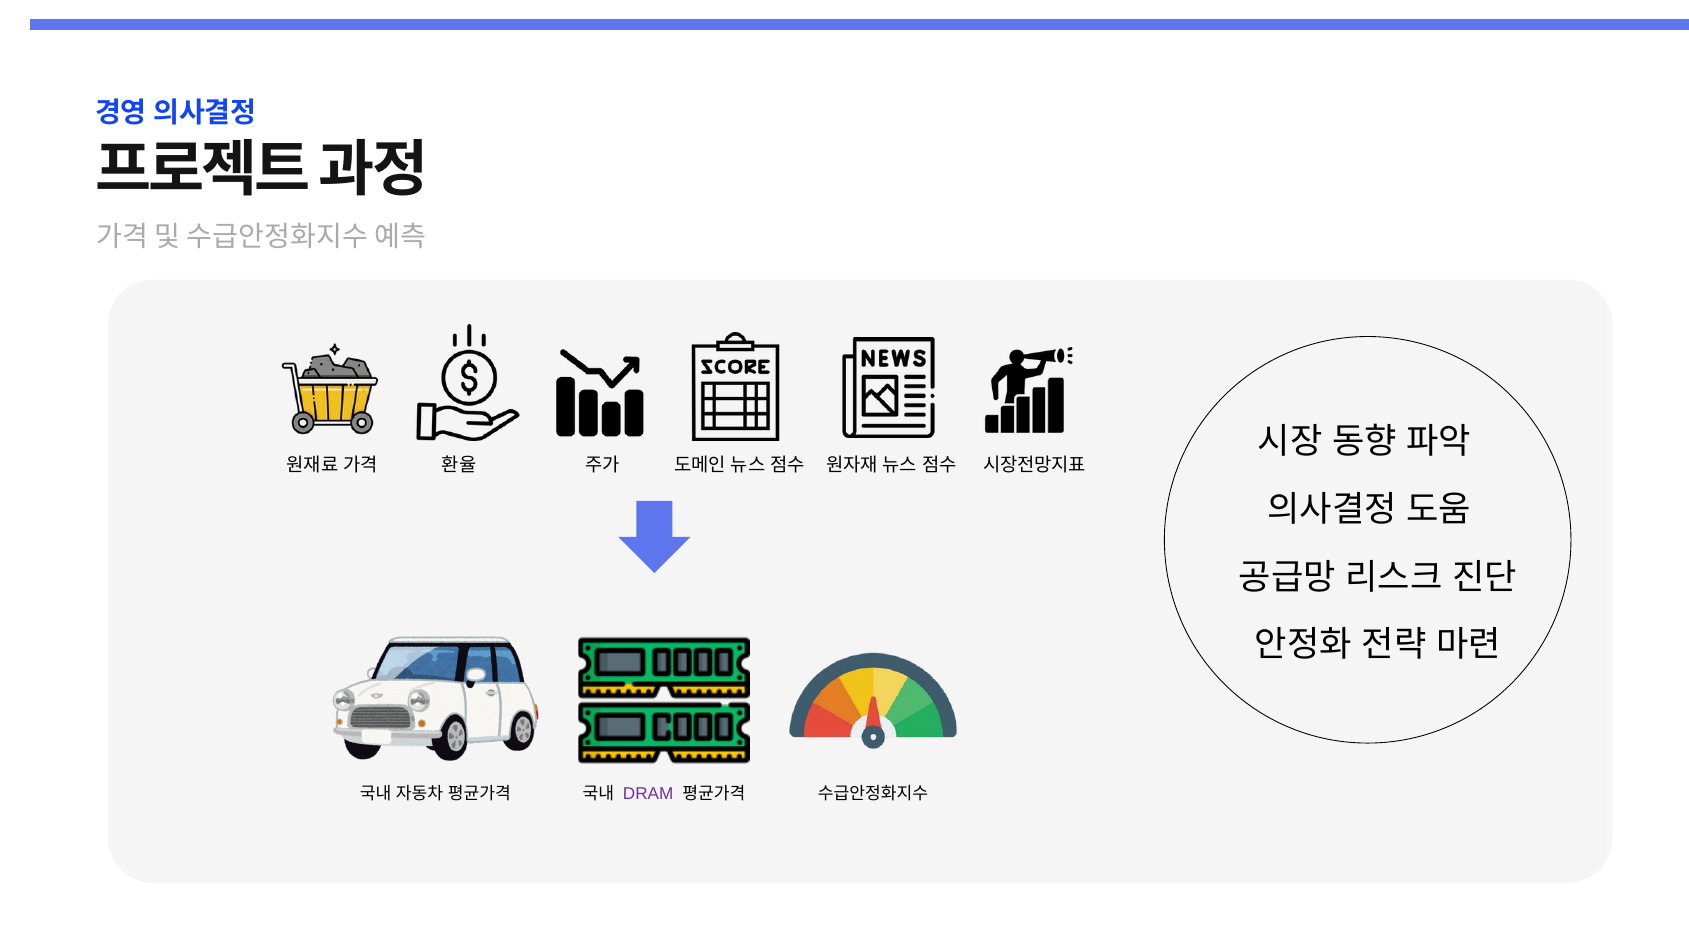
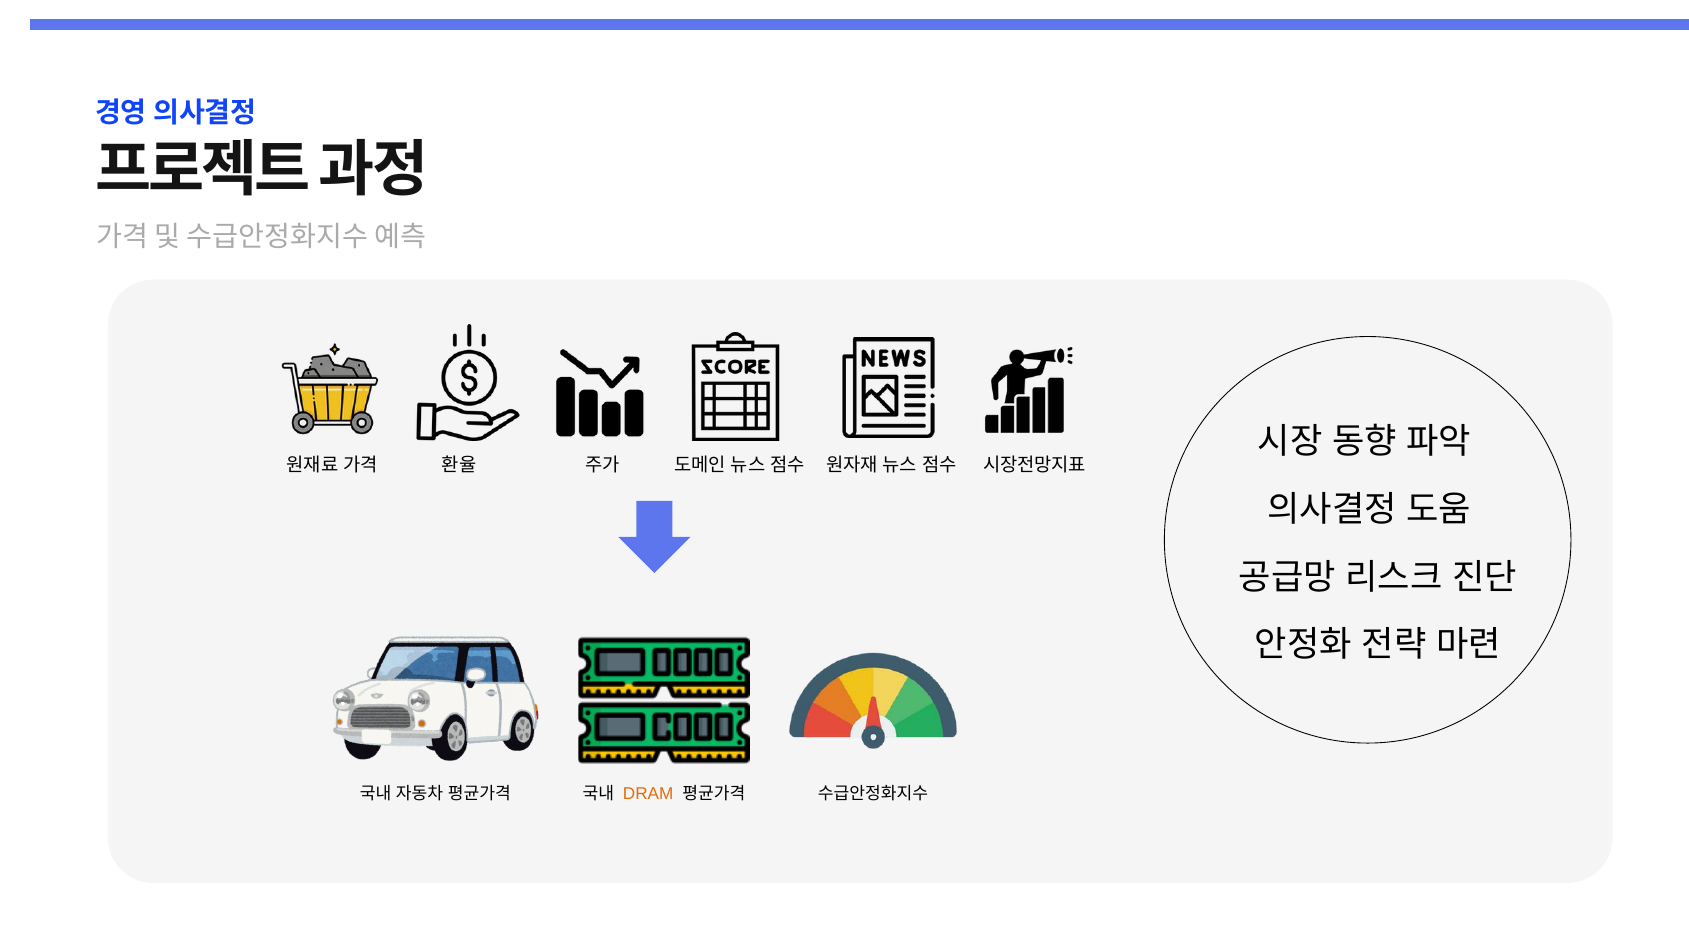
DRAM colour: purple -> orange
